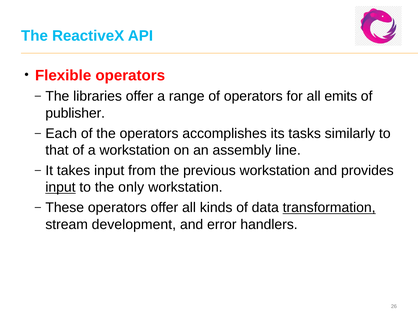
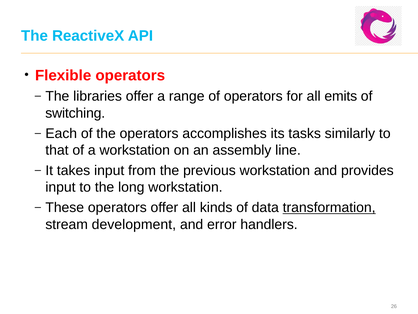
publisher: publisher -> switching
input at (60, 187) underline: present -> none
only: only -> long
